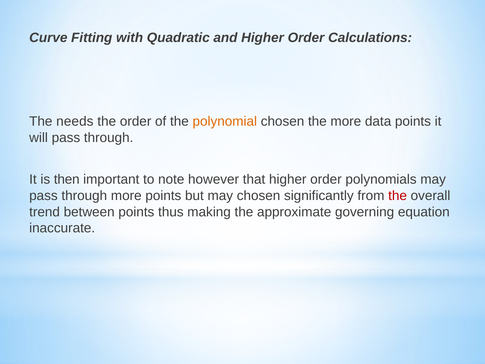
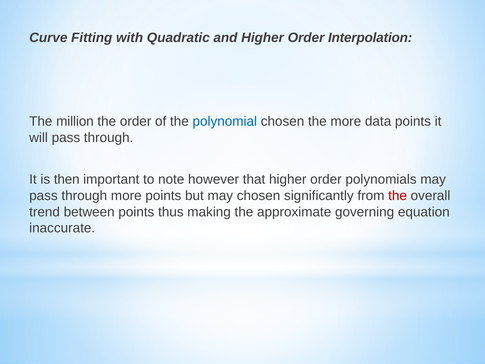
Calculations: Calculations -> Interpolation
needs: needs -> million
polynomial colour: orange -> blue
